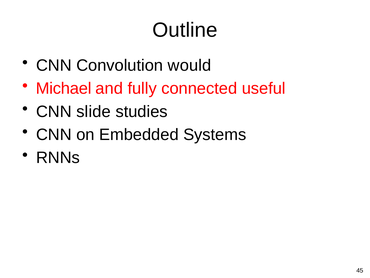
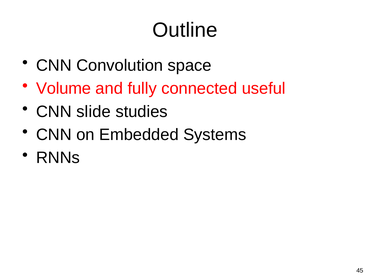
would: would -> space
Michael: Michael -> Volume
